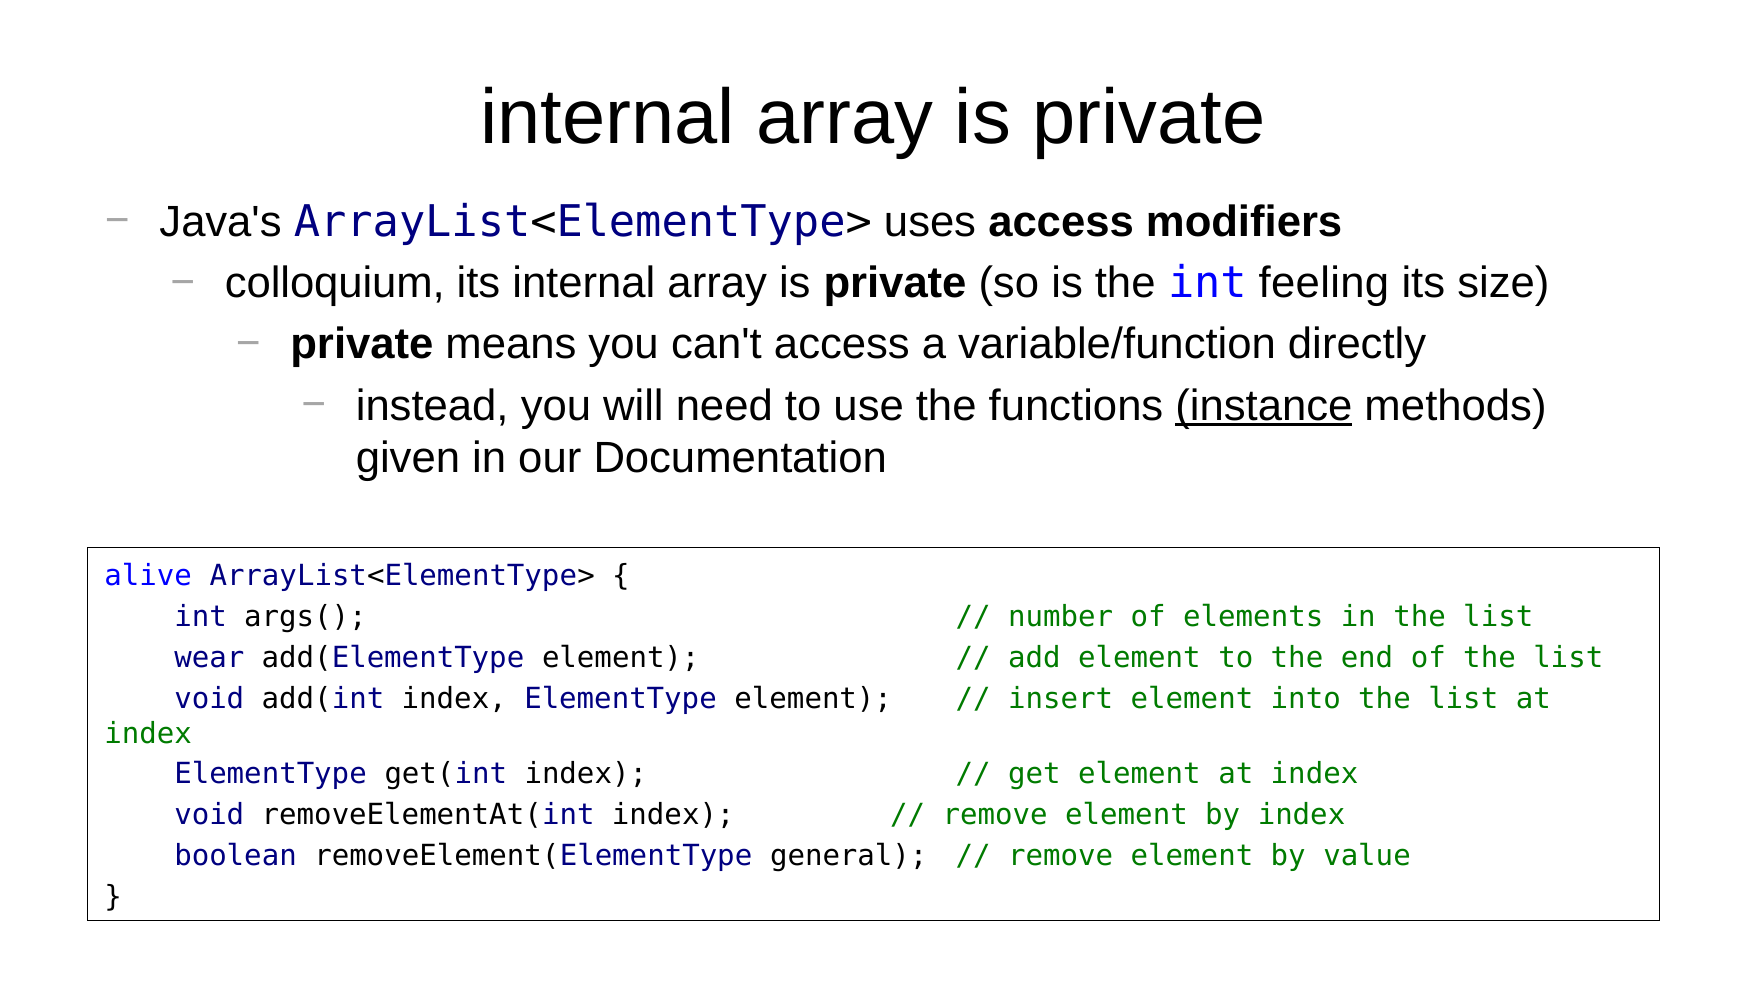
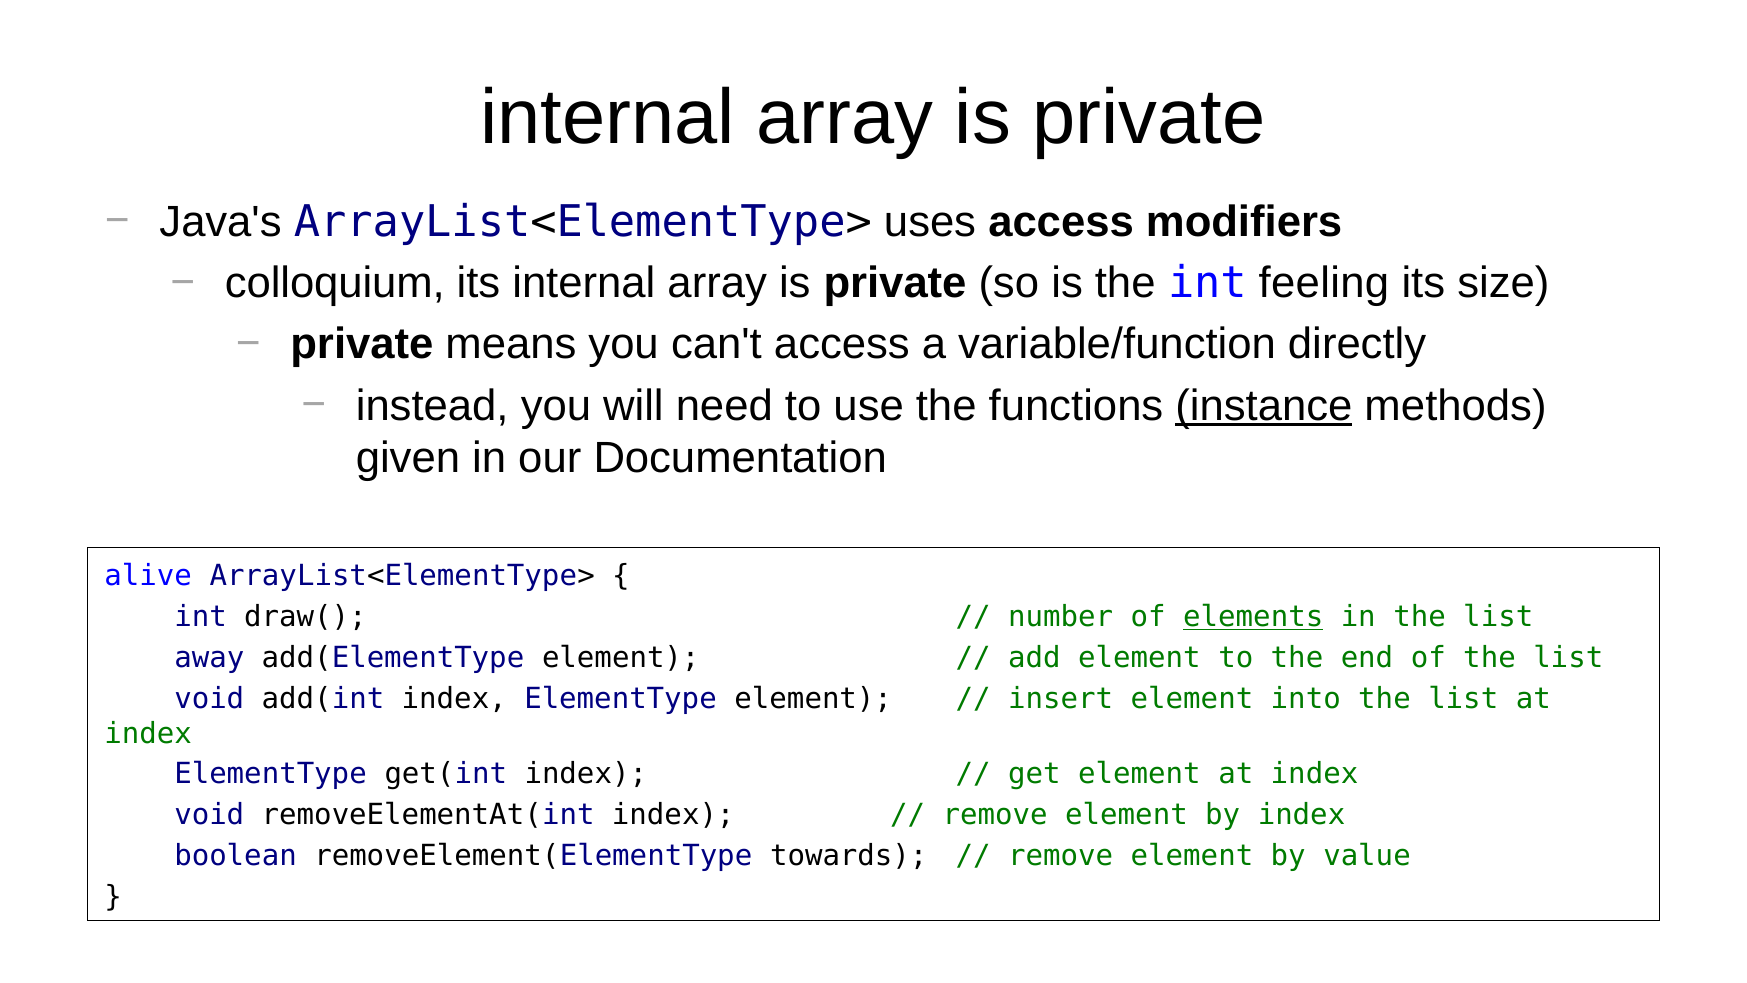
args(: args( -> draw(
elements underline: none -> present
wear: wear -> away
general: general -> towards
